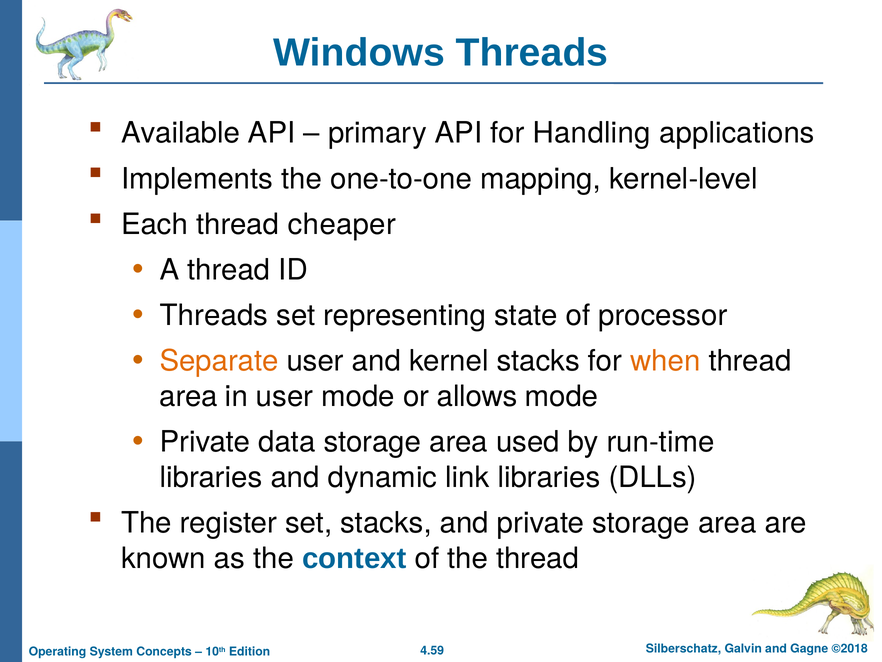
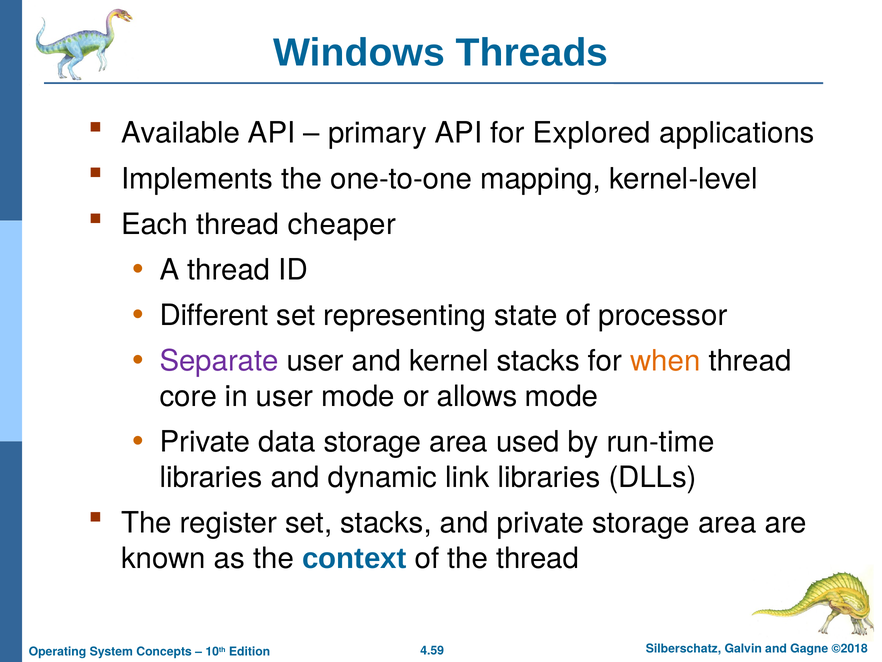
Handling: Handling -> Explored
Threads at (214, 315): Threads -> Different
Separate colour: orange -> purple
area at (188, 396): area -> core
